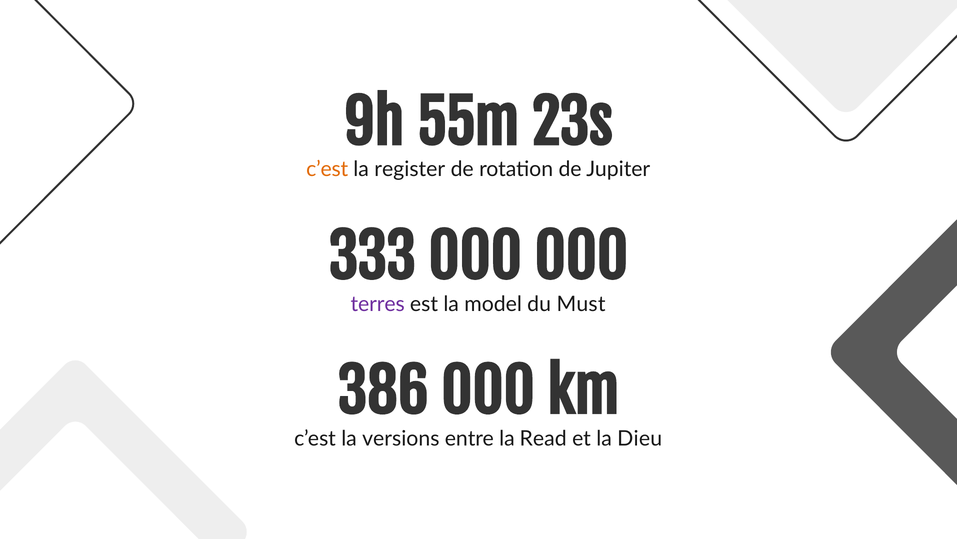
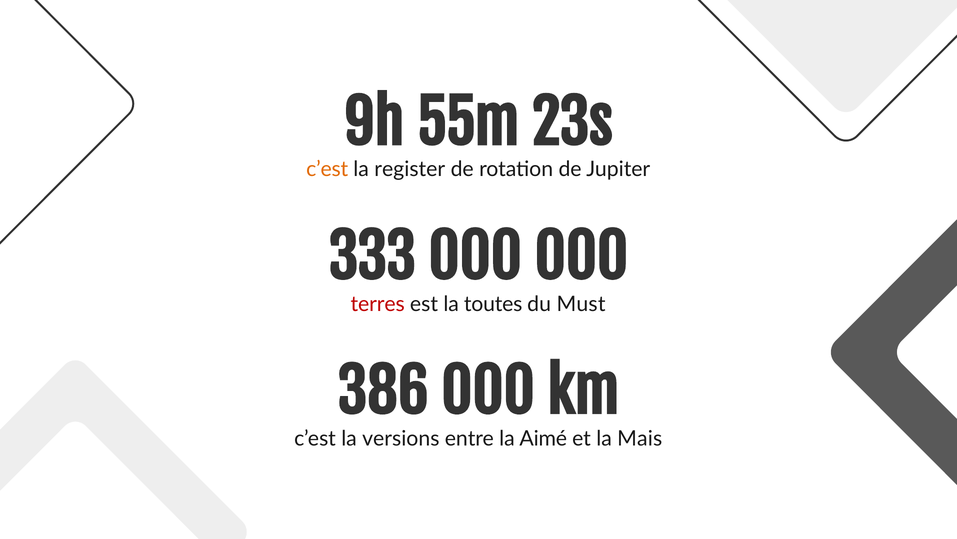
terres colour: purple -> red
model: model -> toutes
Read: Read -> Aimé
Dieu: Dieu -> Mais
